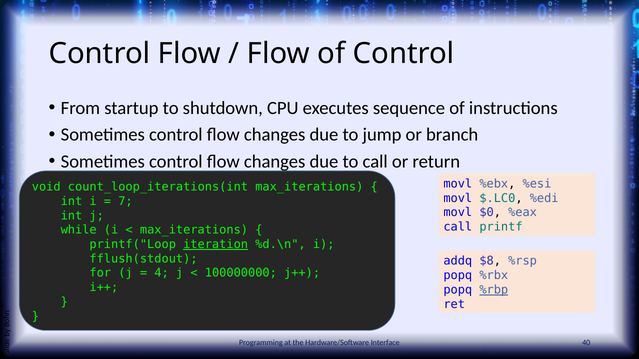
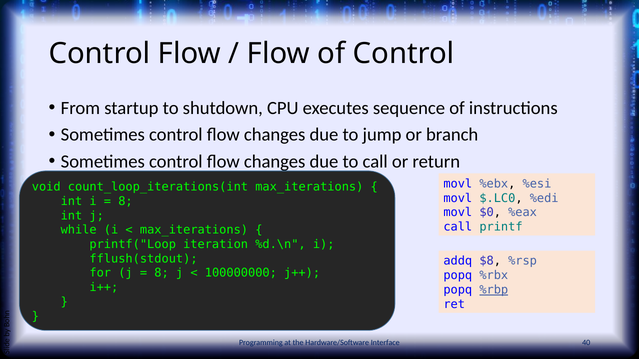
7 at (125, 201): 7 -> 8
iteration underline: present -> none
4 at (162, 273): 4 -> 8
